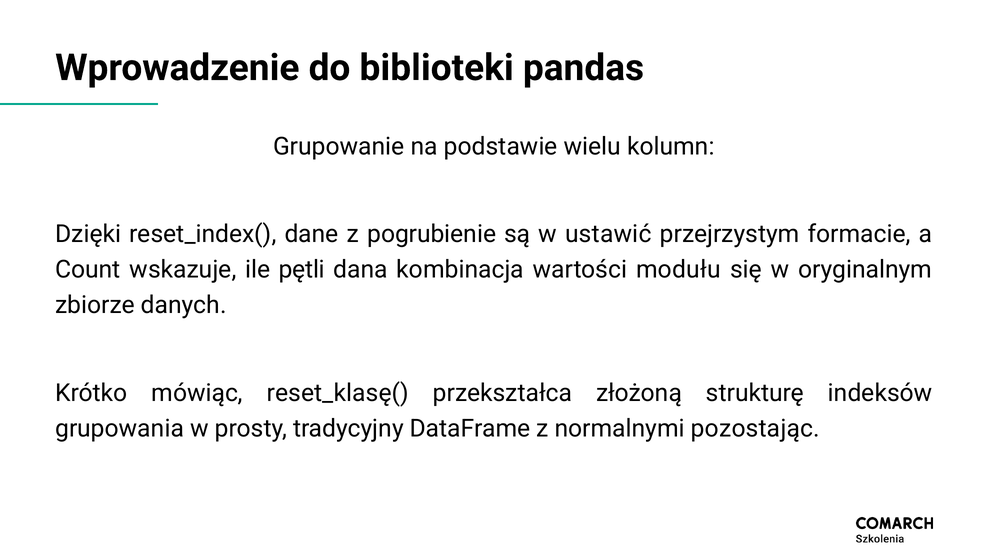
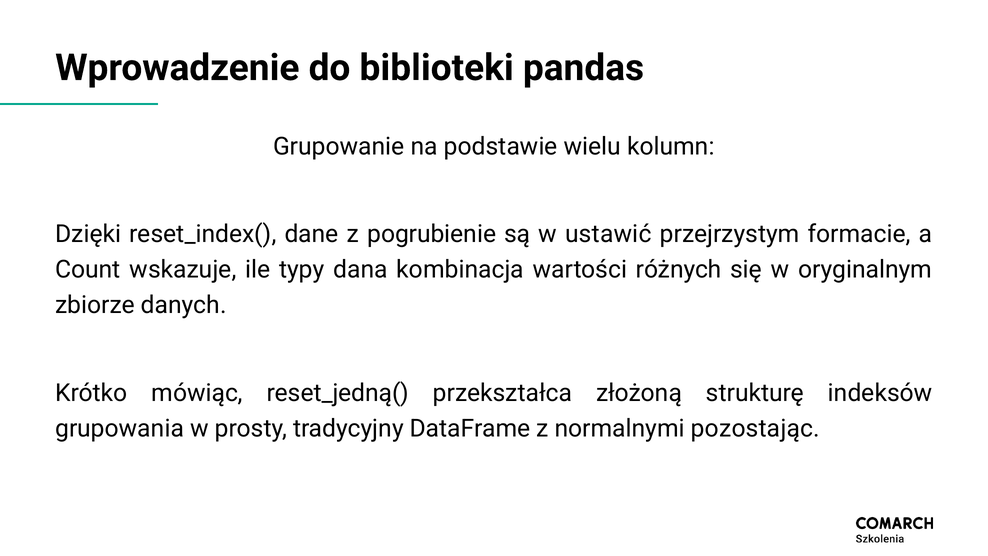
pętli: pętli -> typy
modułu: modułu -> różnych
reset_klasę(: reset_klasę( -> reset_jedną(
